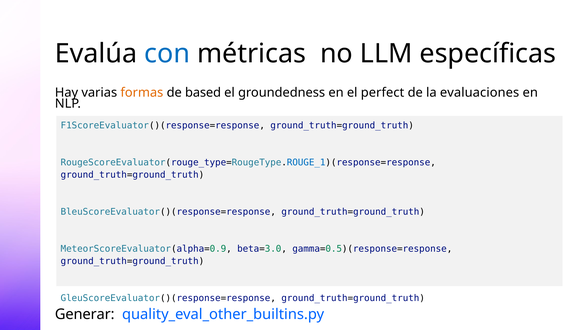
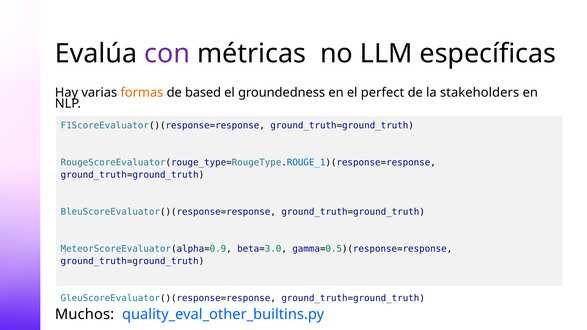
con colour: blue -> purple
evaluaciones: evaluaciones -> stakeholders
Generar: Generar -> Muchos
